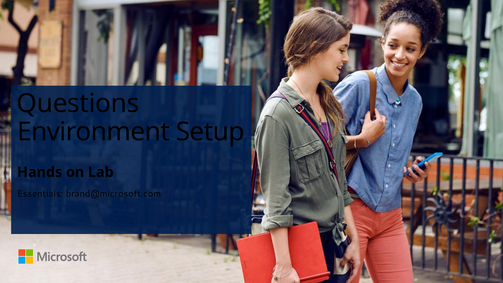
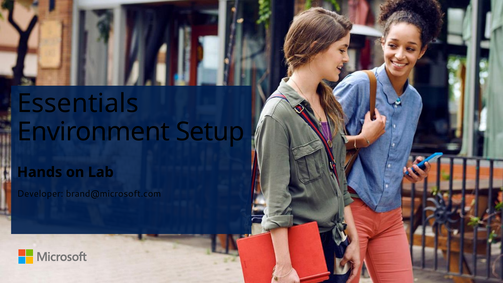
Questions: Questions -> Essentials
Essentials: Essentials -> Developer
